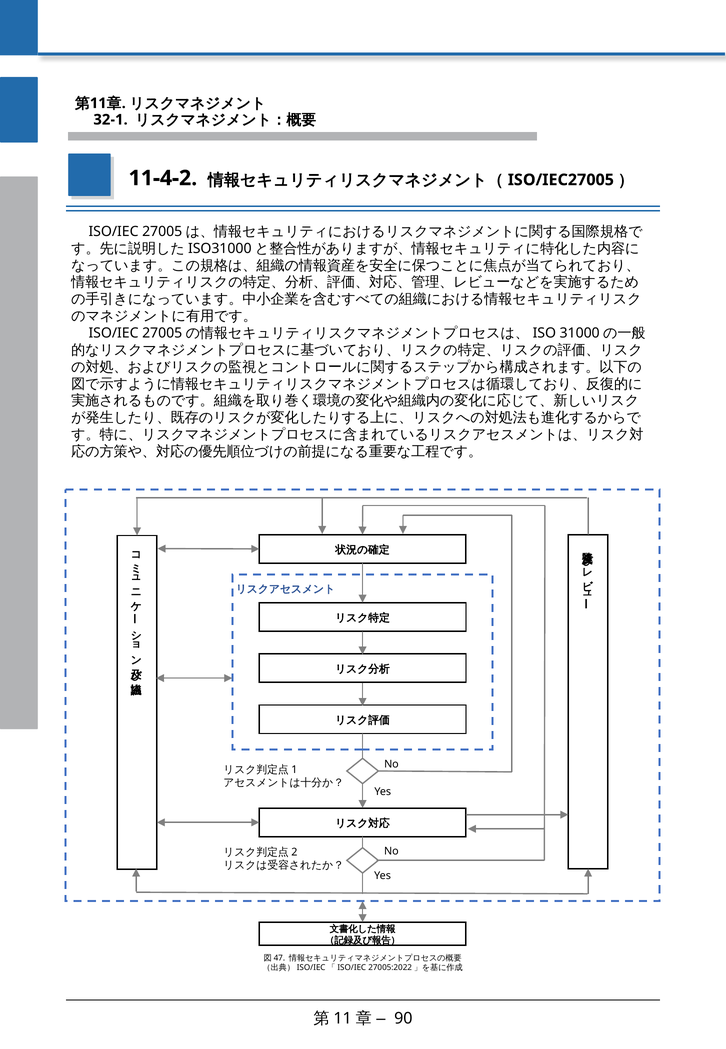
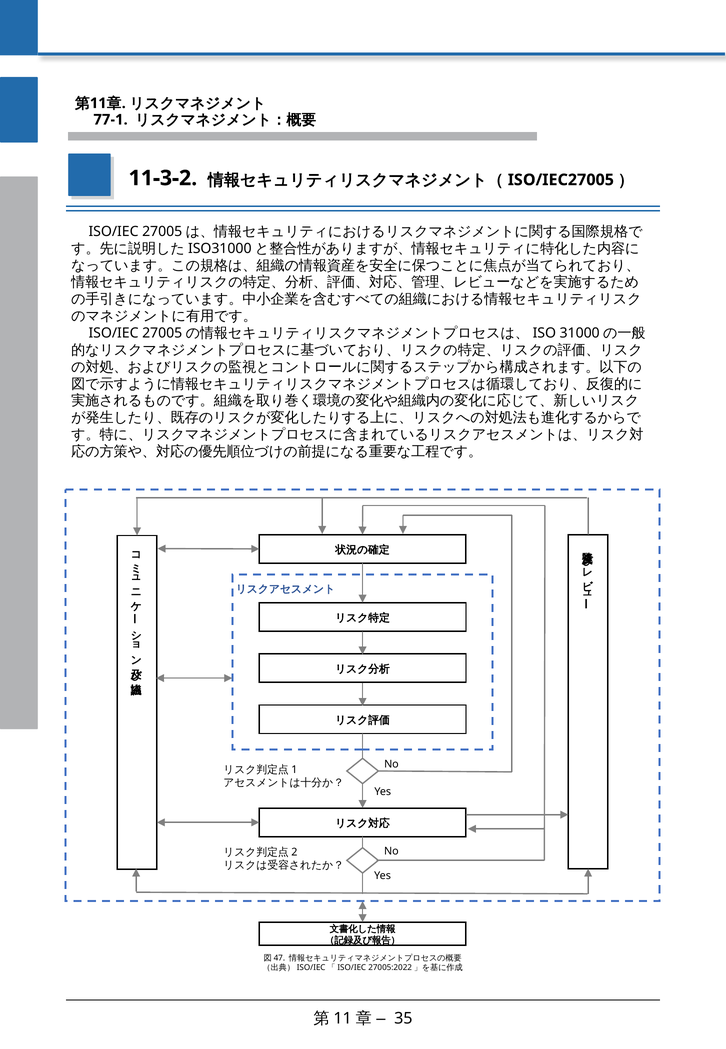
32-1: 32-1 -> 77-1
11-4-2: 11-4-2 -> 11-3-2
90: 90 -> 35
